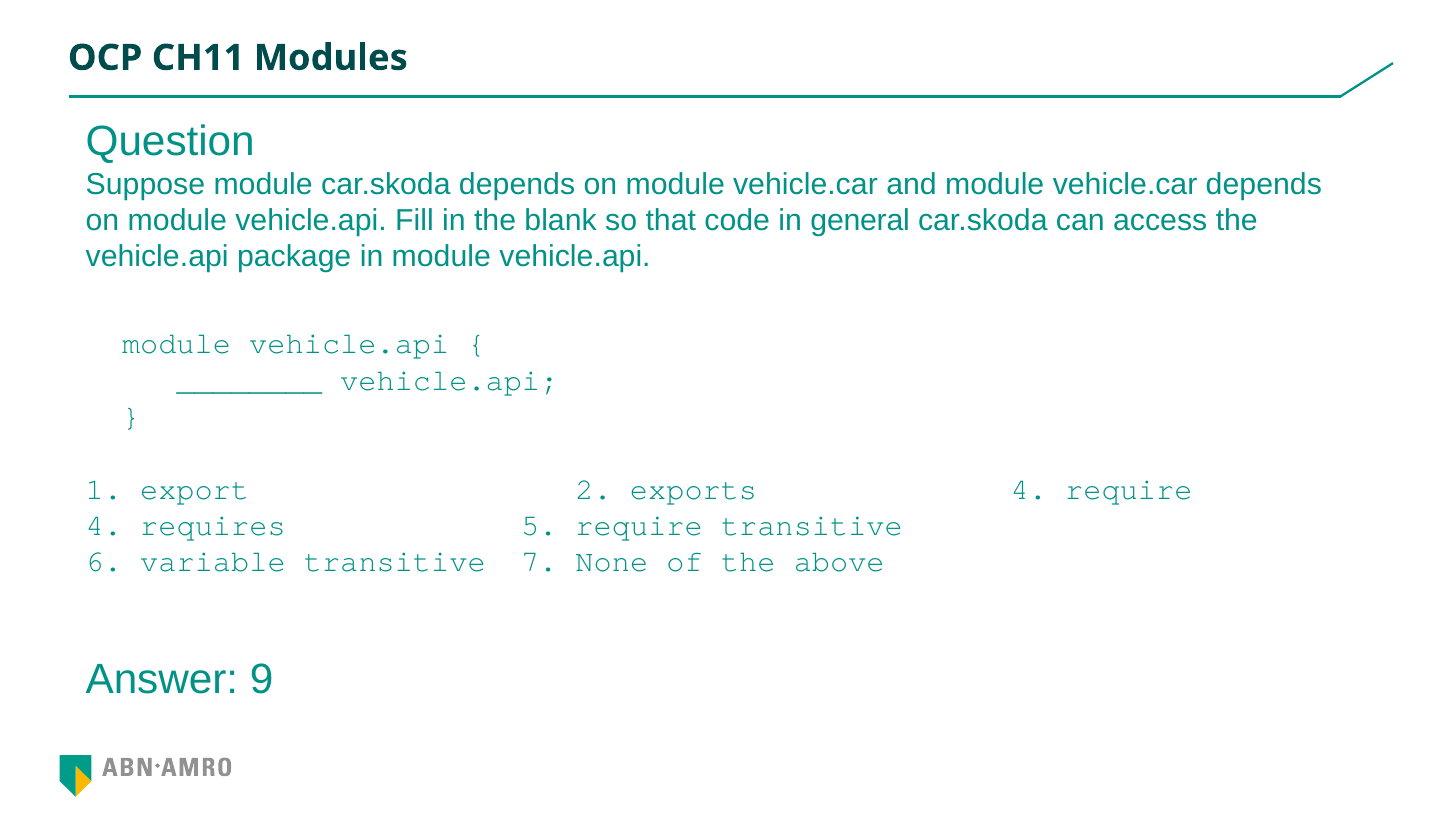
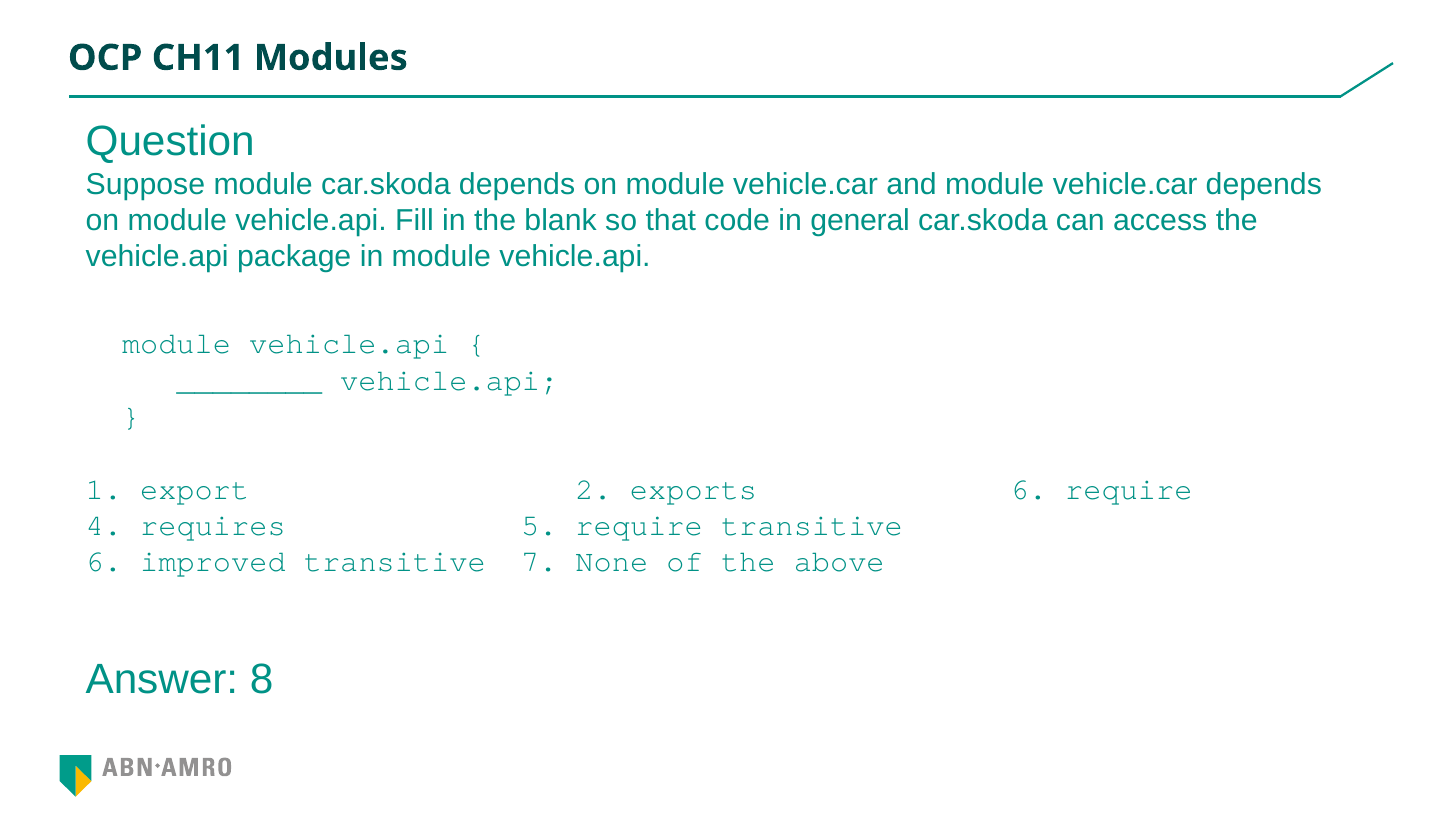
exports 4: 4 -> 6
variable: variable -> improved
9: 9 -> 8
